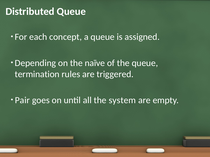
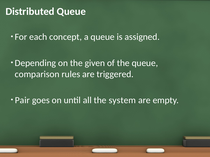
naïve: naïve -> given
termination: termination -> comparison
